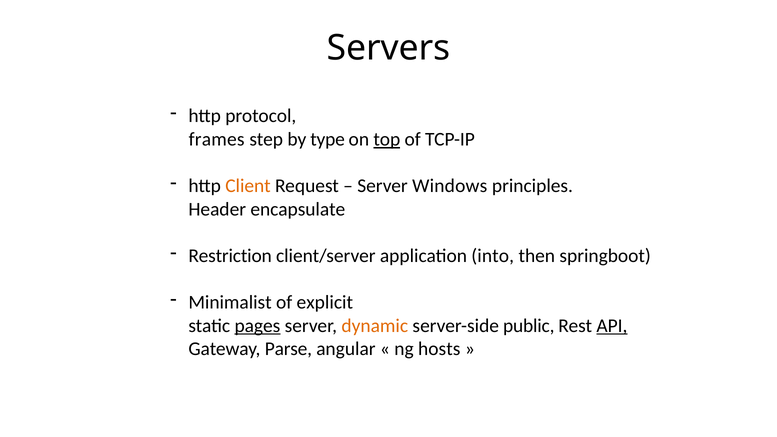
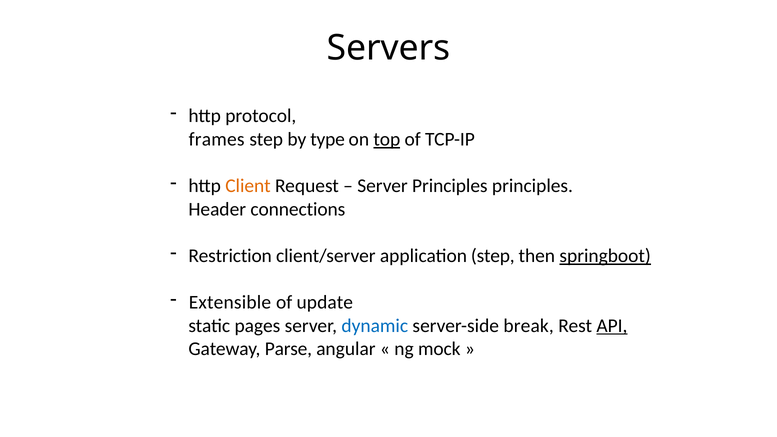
Server Windows: Windows -> Principles
encapsulate: encapsulate -> connections
application into: into -> step
springboot underline: none -> present
Minimalist: Minimalist -> Extensible
explicit: explicit -> update
pages underline: present -> none
dynamic colour: orange -> blue
public: public -> break
hosts: hosts -> mock
